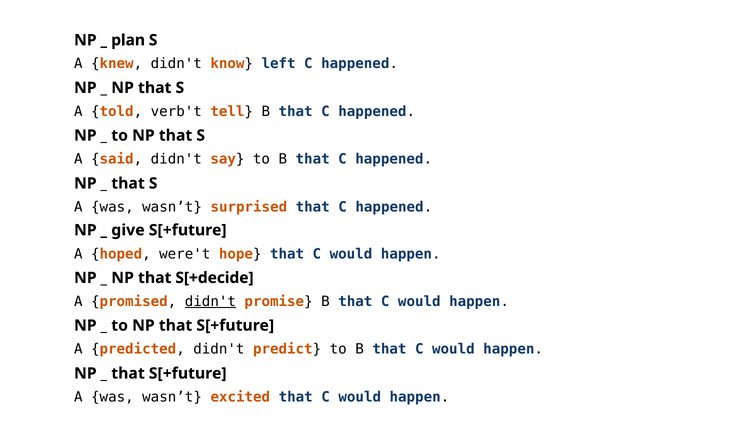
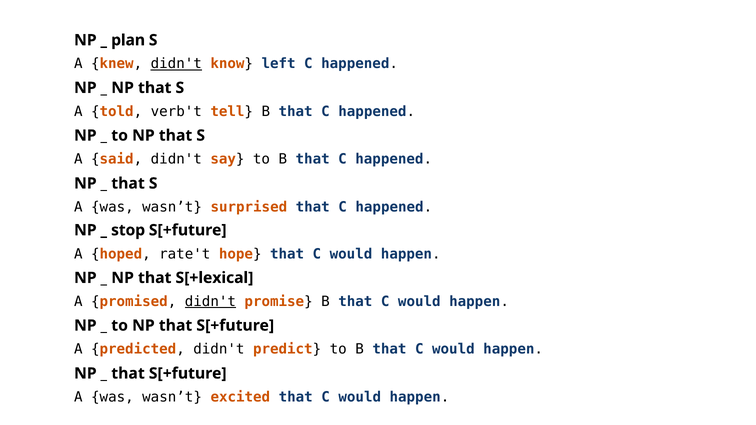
didn't at (176, 64) underline: none -> present
give: give -> stop
were't: were't -> rate't
S[+decide: S[+decide -> S[+lexical
